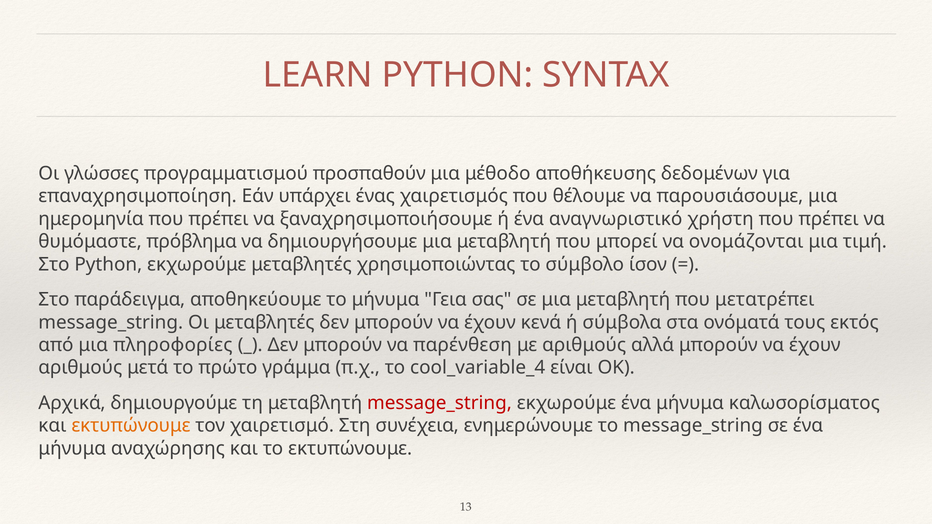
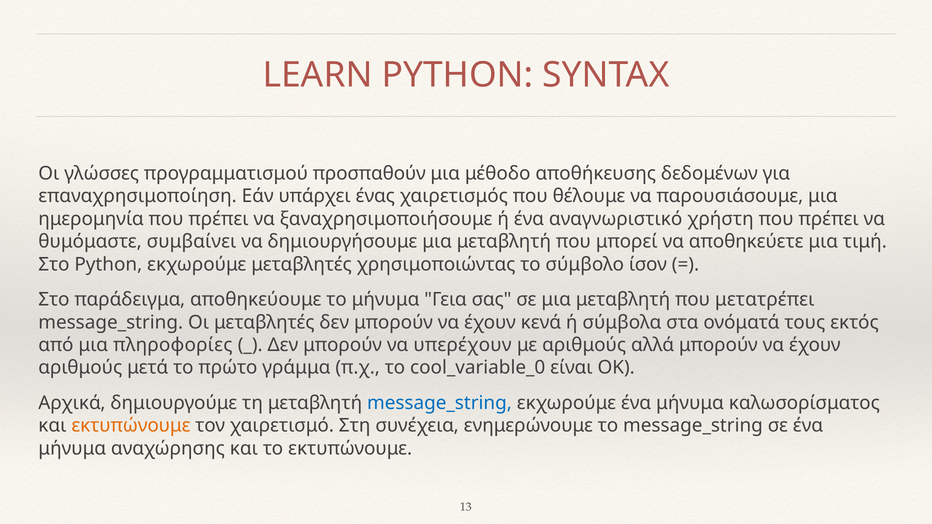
πρόβλημα: πρόβλημα -> συμβαίνει
ονομάζονται: ονομάζονται -> αποθηκεύετε
παρένθεση: παρένθεση -> υπερέχουν
cool_variable_4: cool_variable_4 -> cool_variable_0
message_string at (439, 403) colour: red -> blue
